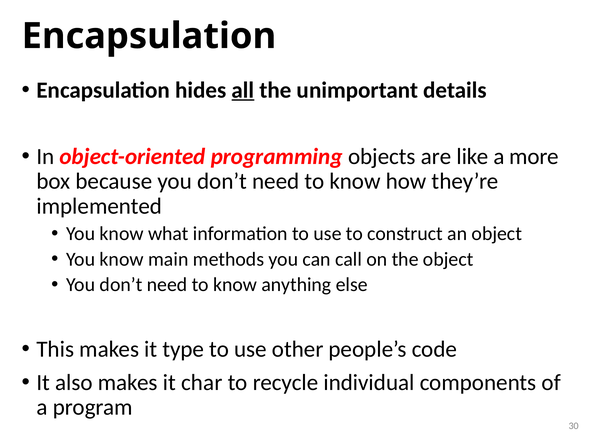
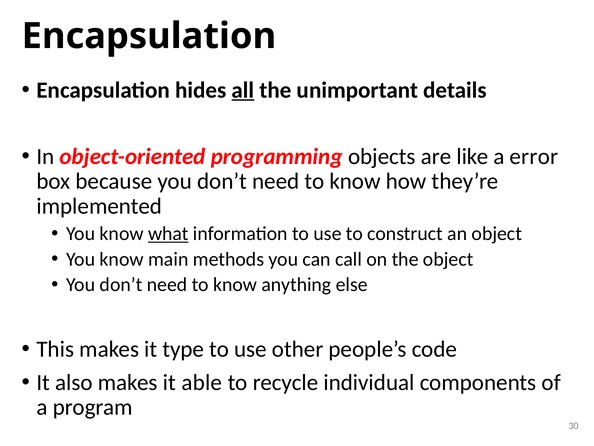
more: more -> error
what underline: none -> present
char: char -> able
